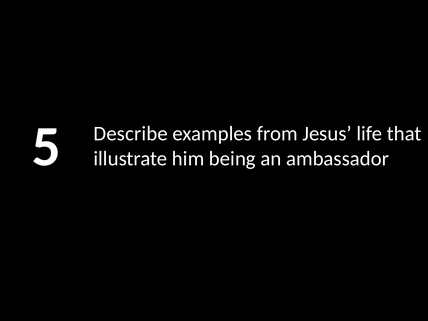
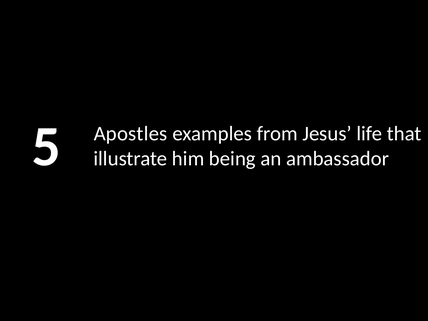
Describe: Describe -> Apostles
